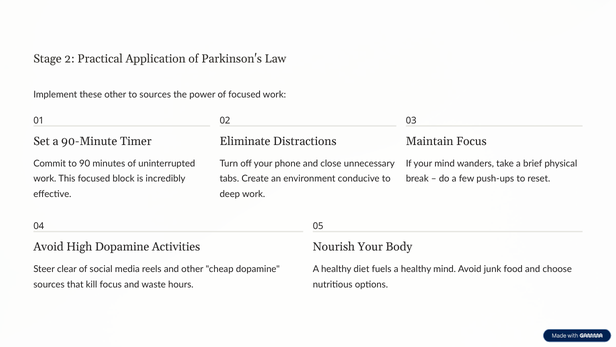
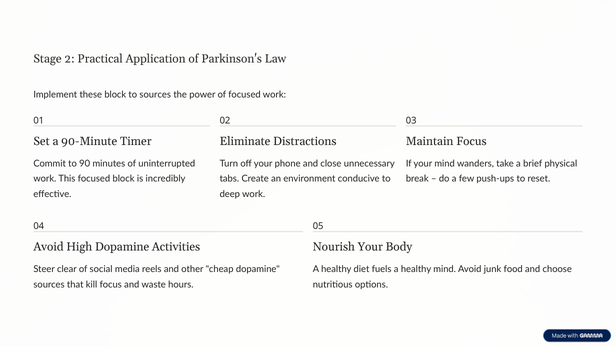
these other: other -> block
